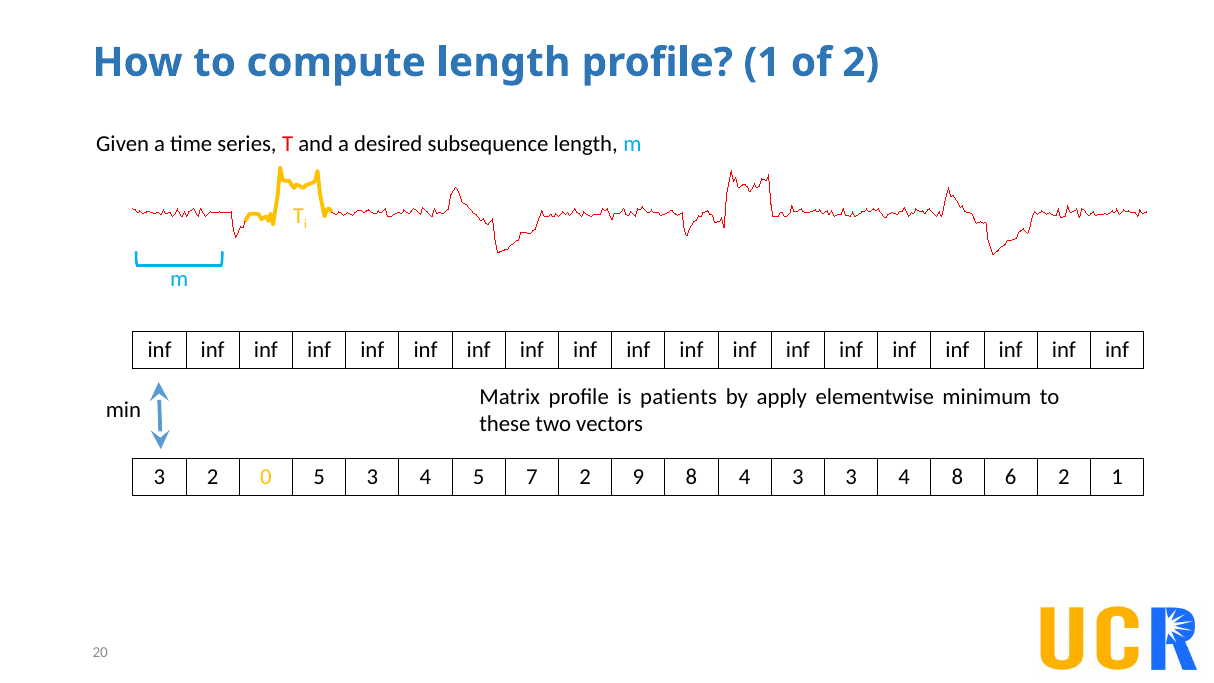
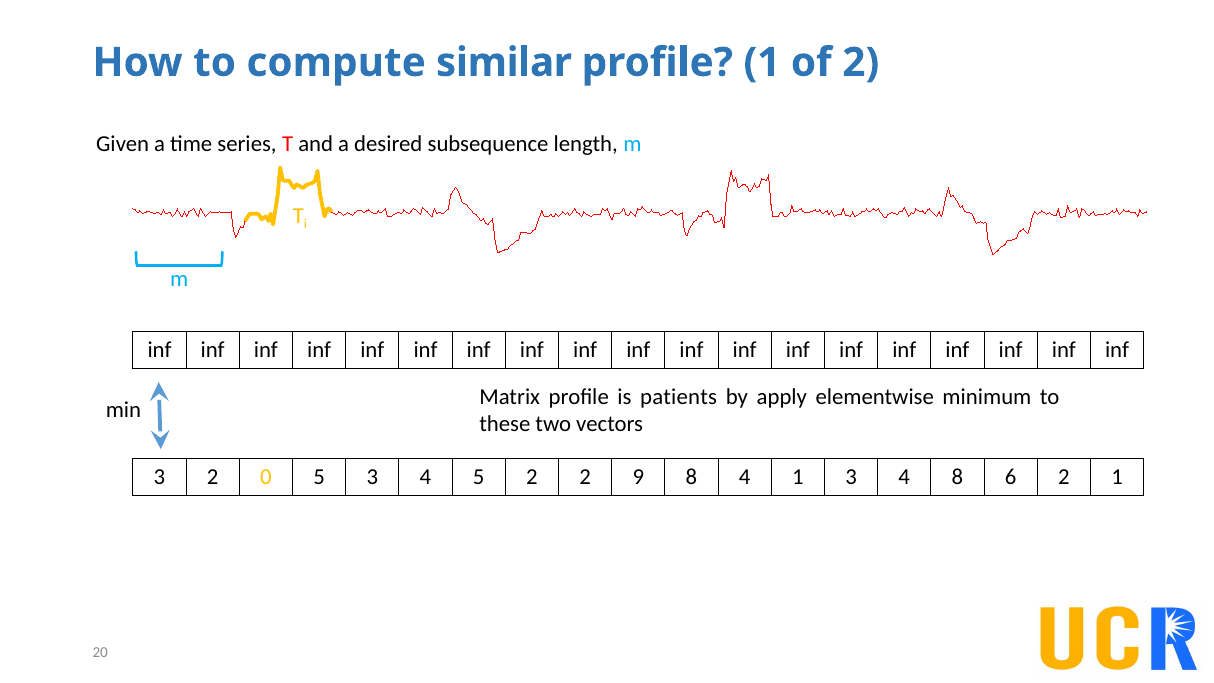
compute length: length -> similar
5 7: 7 -> 2
4 3: 3 -> 1
